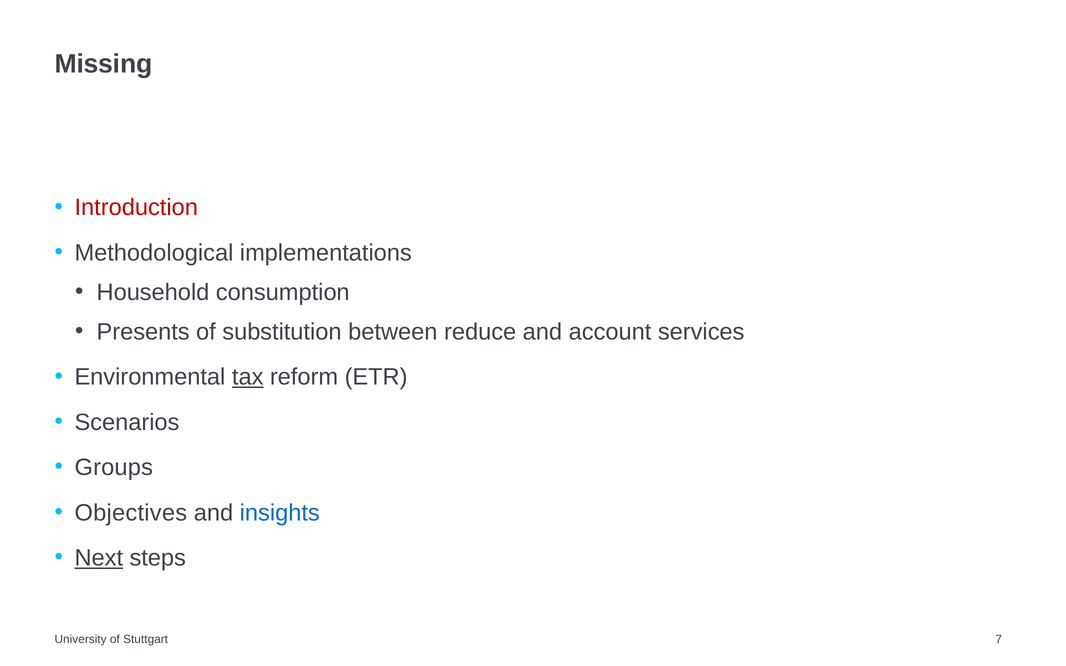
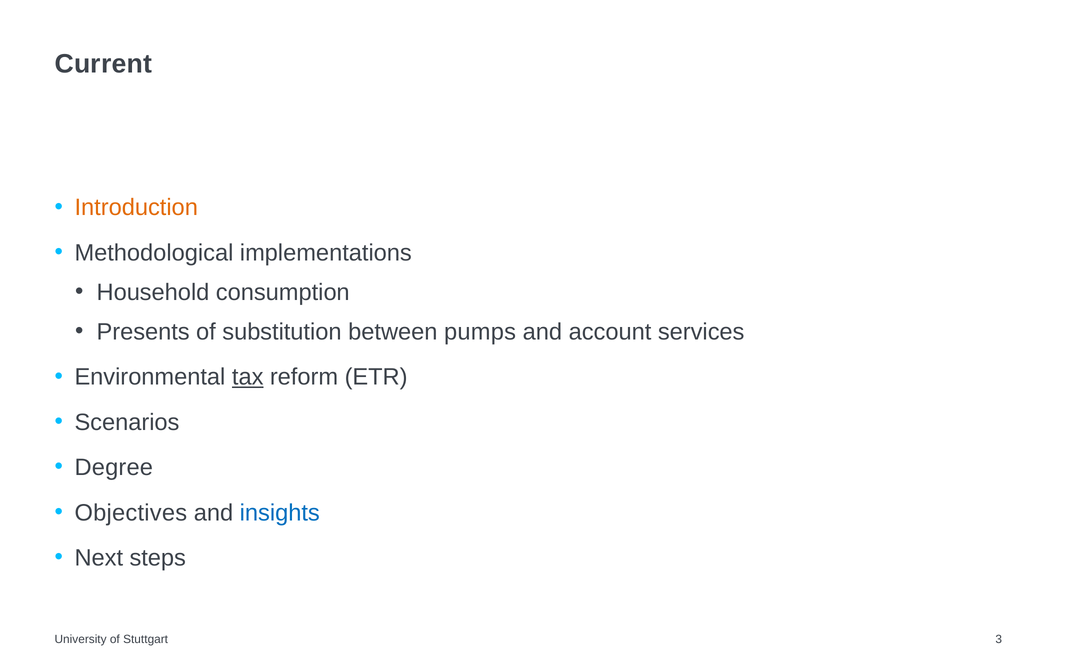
Missing: Missing -> Current
Introduction colour: red -> orange
reduce: reduce -> pumps
Groups: Groups -> Degree
Next underline: present -> none
7: 7 -> 3
